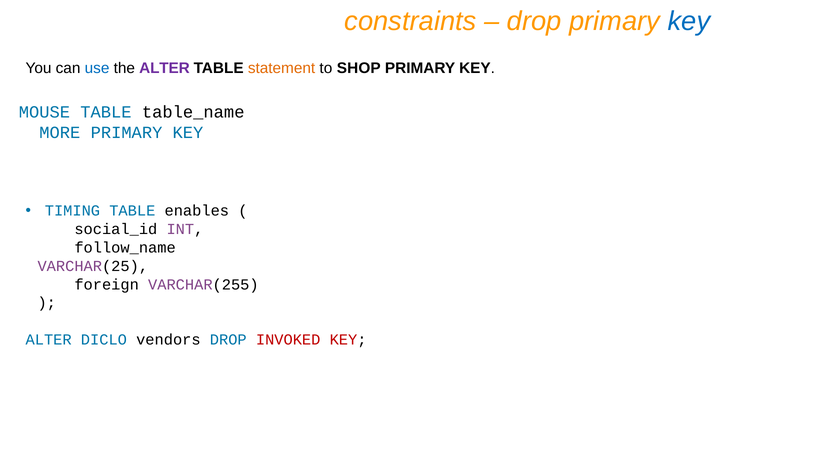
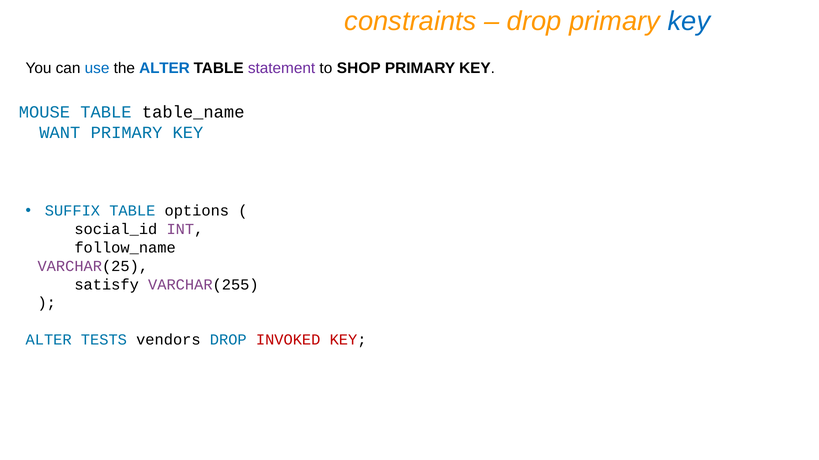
ALTER at (164, 68) colour: purple -> blue
statement colour: orange -> purple
MORE: MORE -> WANT
TIMING: TIMING -> SUFFIX
enables: enables -> options
foreign: foreign -> satisfy
DICLO: DICLO -> TESTS
